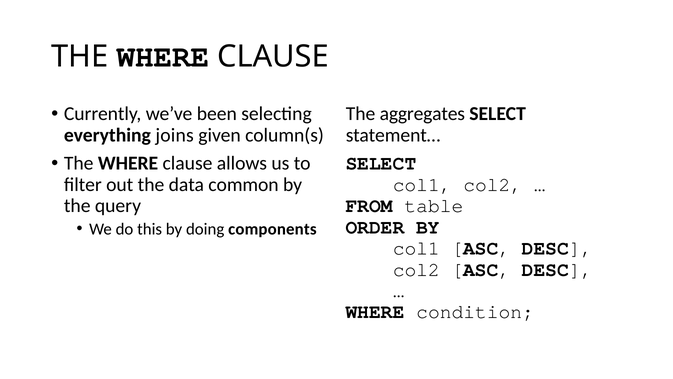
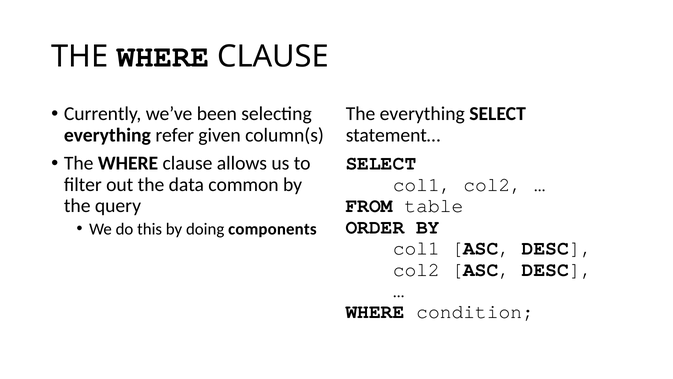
The aggregates: aggregates -> everything
joins: joins -> refer
